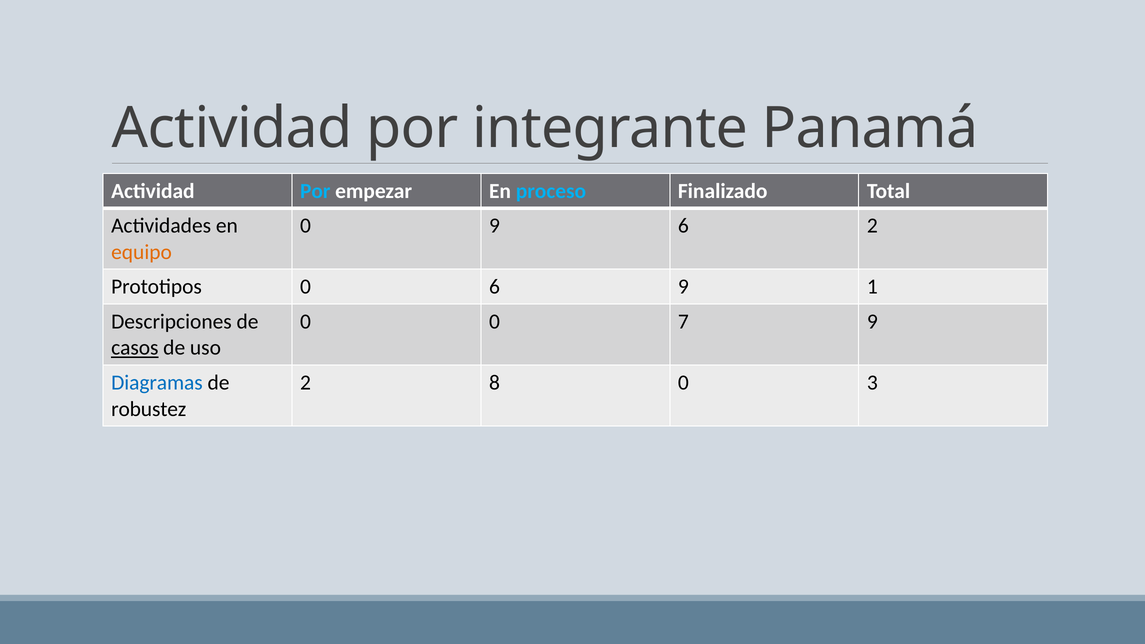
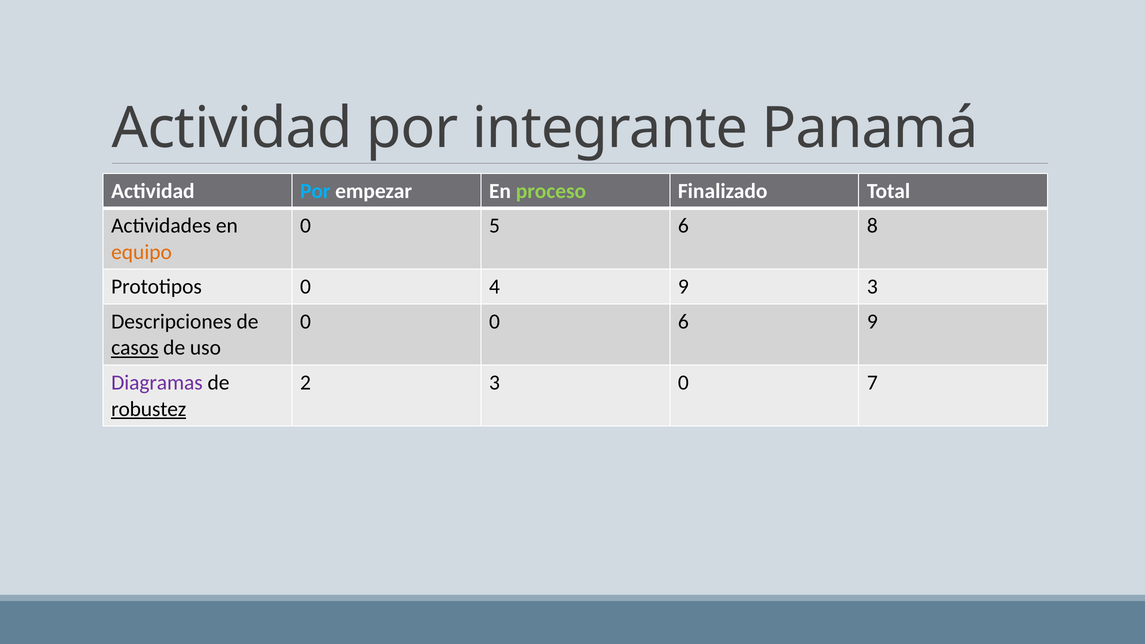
proceso colour: light blue -> light green
0 9: 9 -> 5
6 2: 2 -> 8
0 6: 6 -> 4
9 1: 1 -> 3
0 7: 7 -> 6
Diagramas colour: blue -> purple
2 8: 8 -> 3
3: 3 -> 7
robustez underline: none -> present
